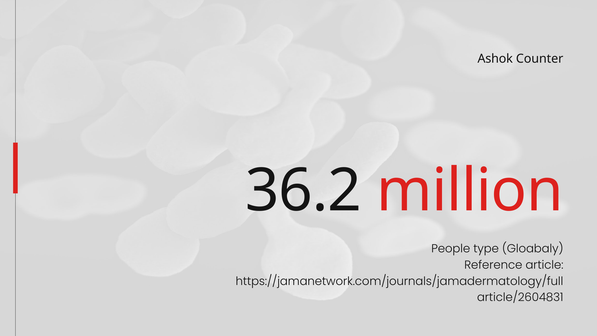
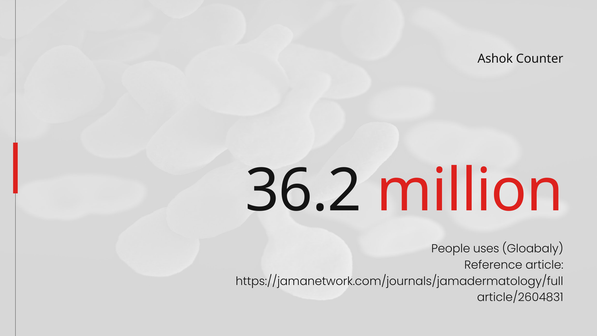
type: type -> uses
